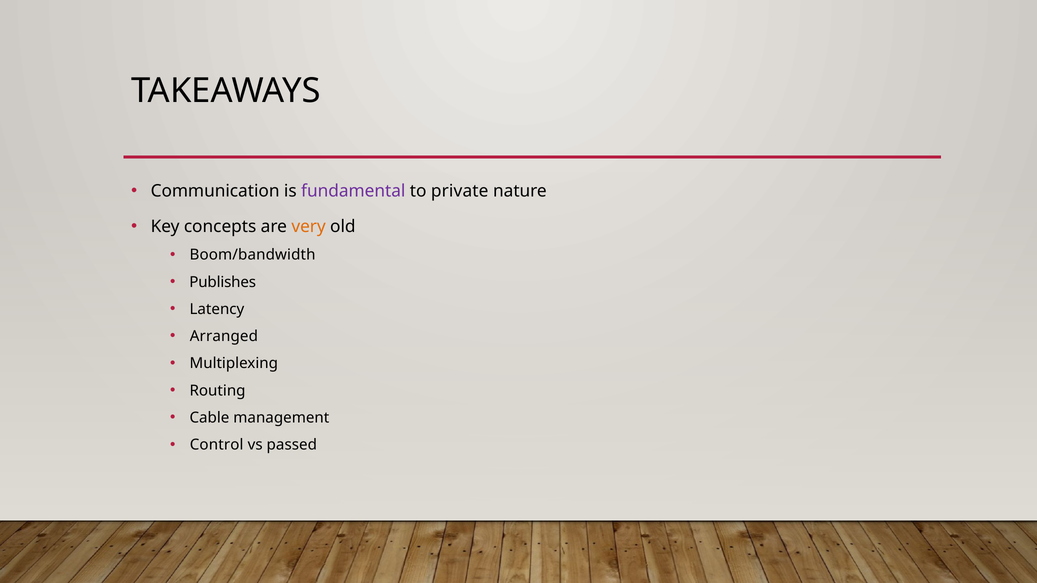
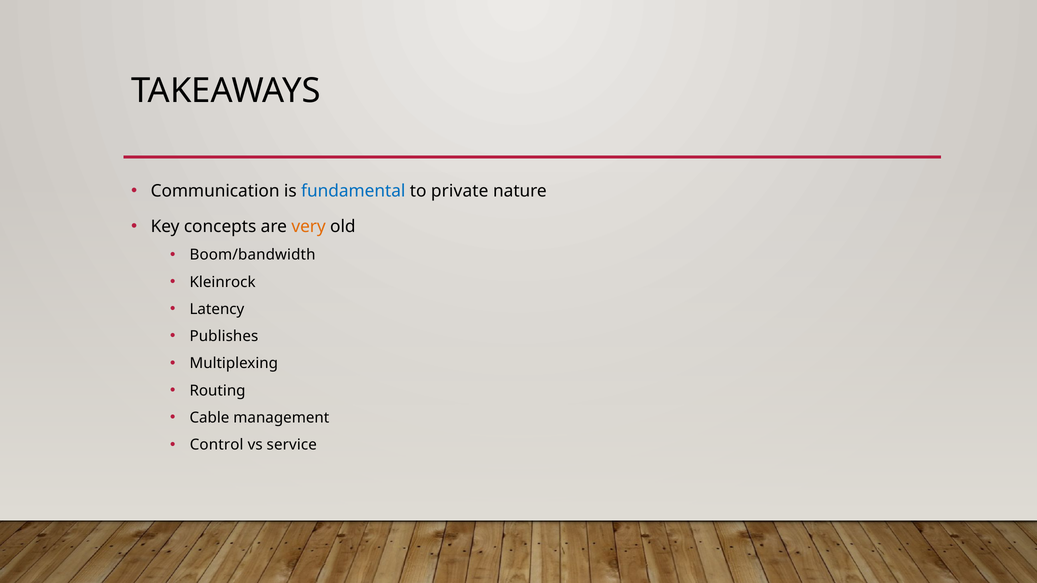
fundamental colour: purple -> blue
Publishes: Publishes -> Kleinrock
Arranged: Arranged -> Publishes
passed: passed -> service
